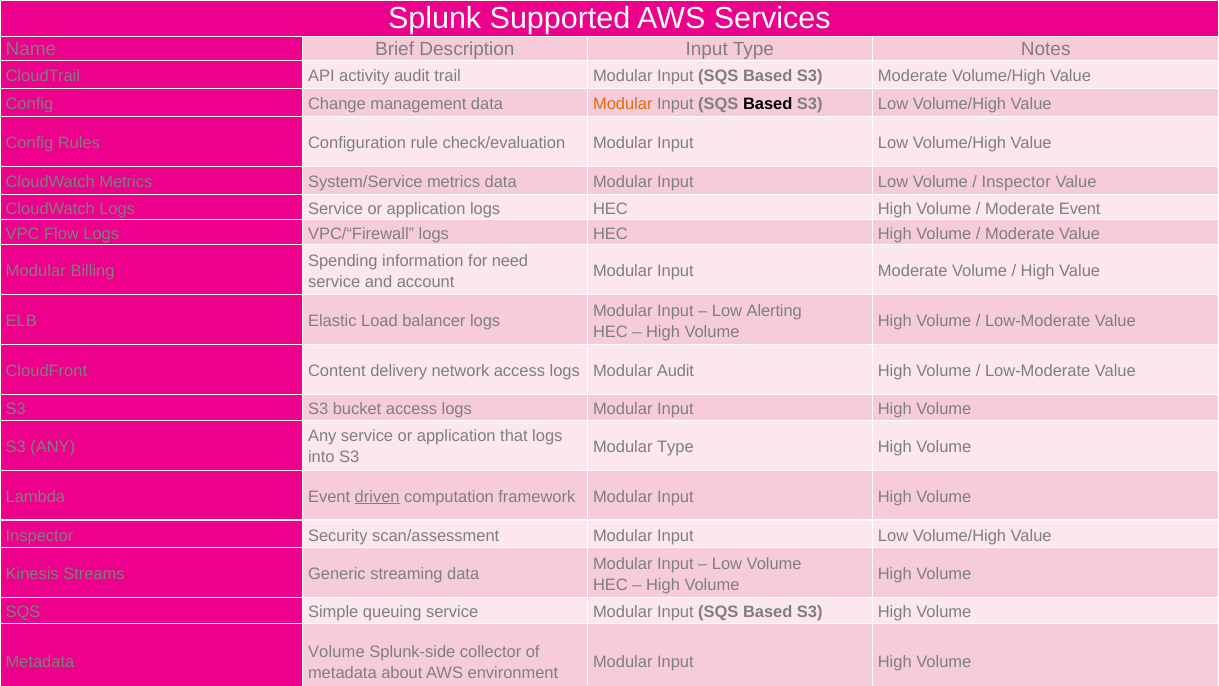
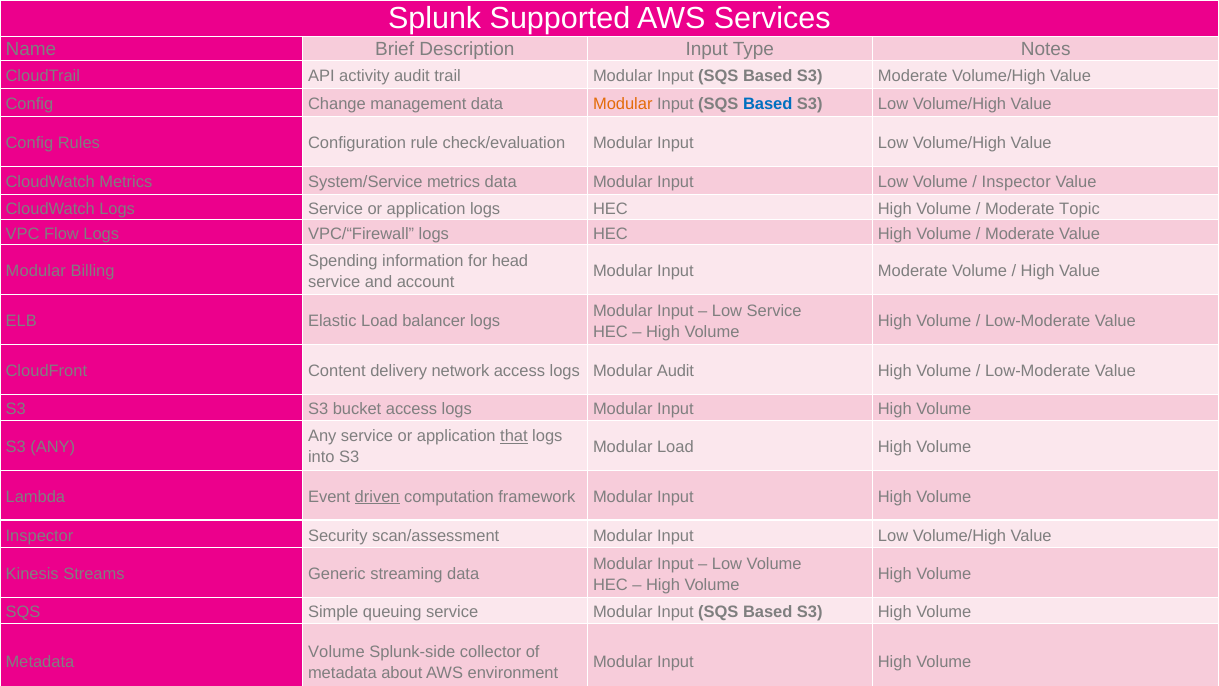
Based at (768, 104) colour: black -> blue
Moderate Event: Event -> Topic
need: need -> head
Low Alerting: Alerting -> Service
that underline: none -> present
Modular Type: Type -> Load
